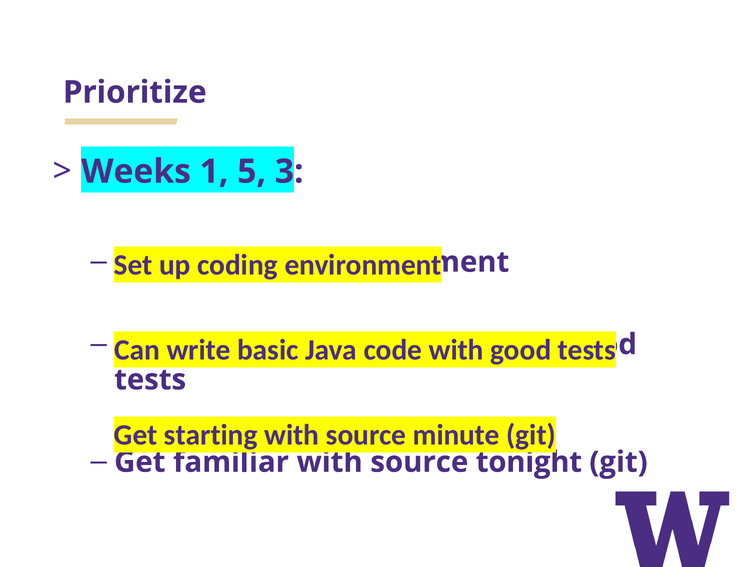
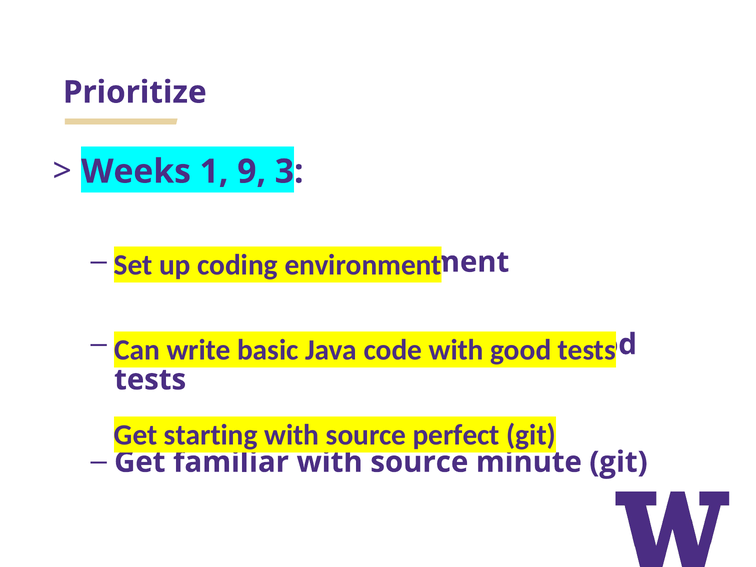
5: 5 -> 9
minute: minute -> perfect
tonight: tonight -> minute
